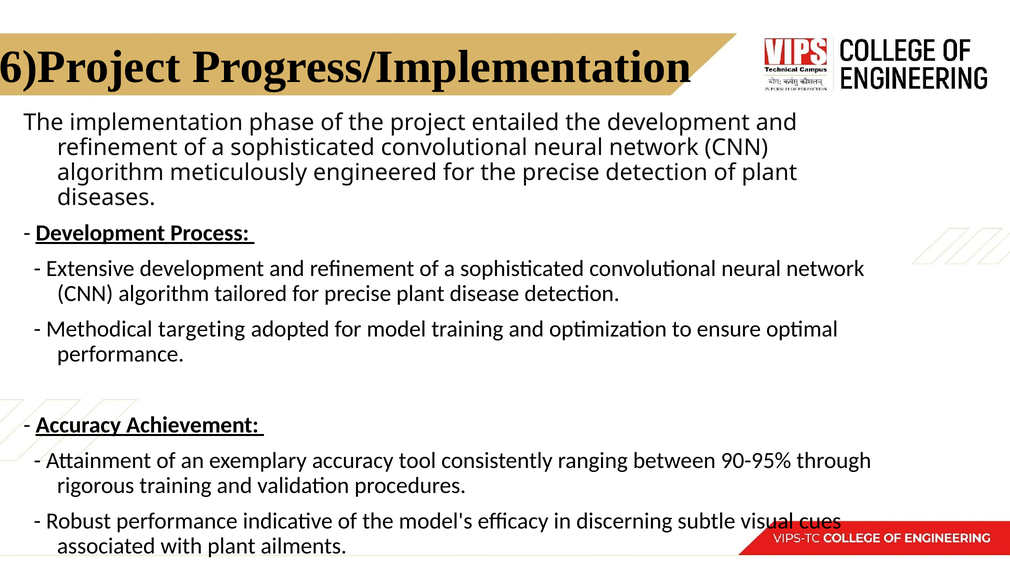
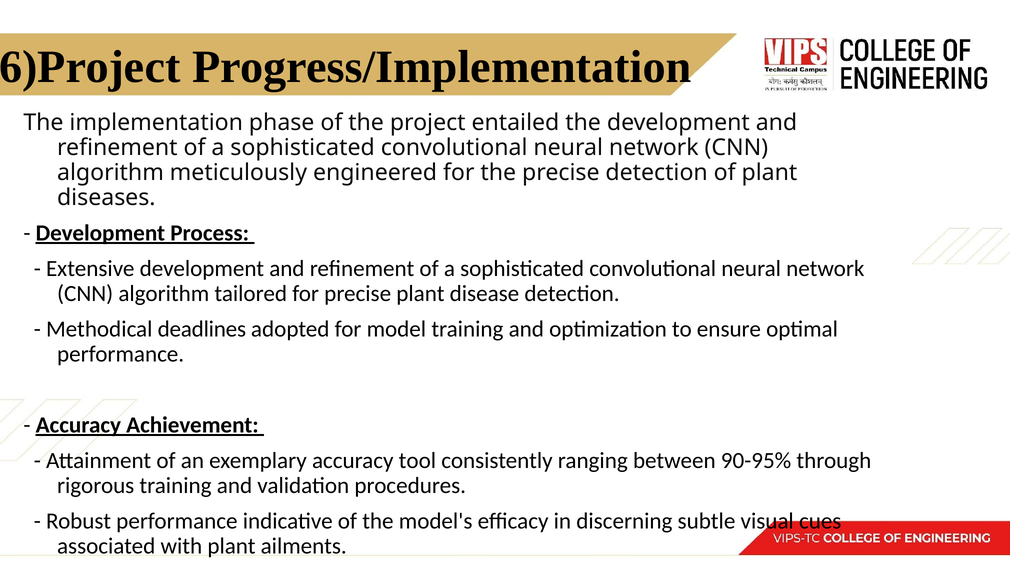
targeting: targeting -> deadlines
